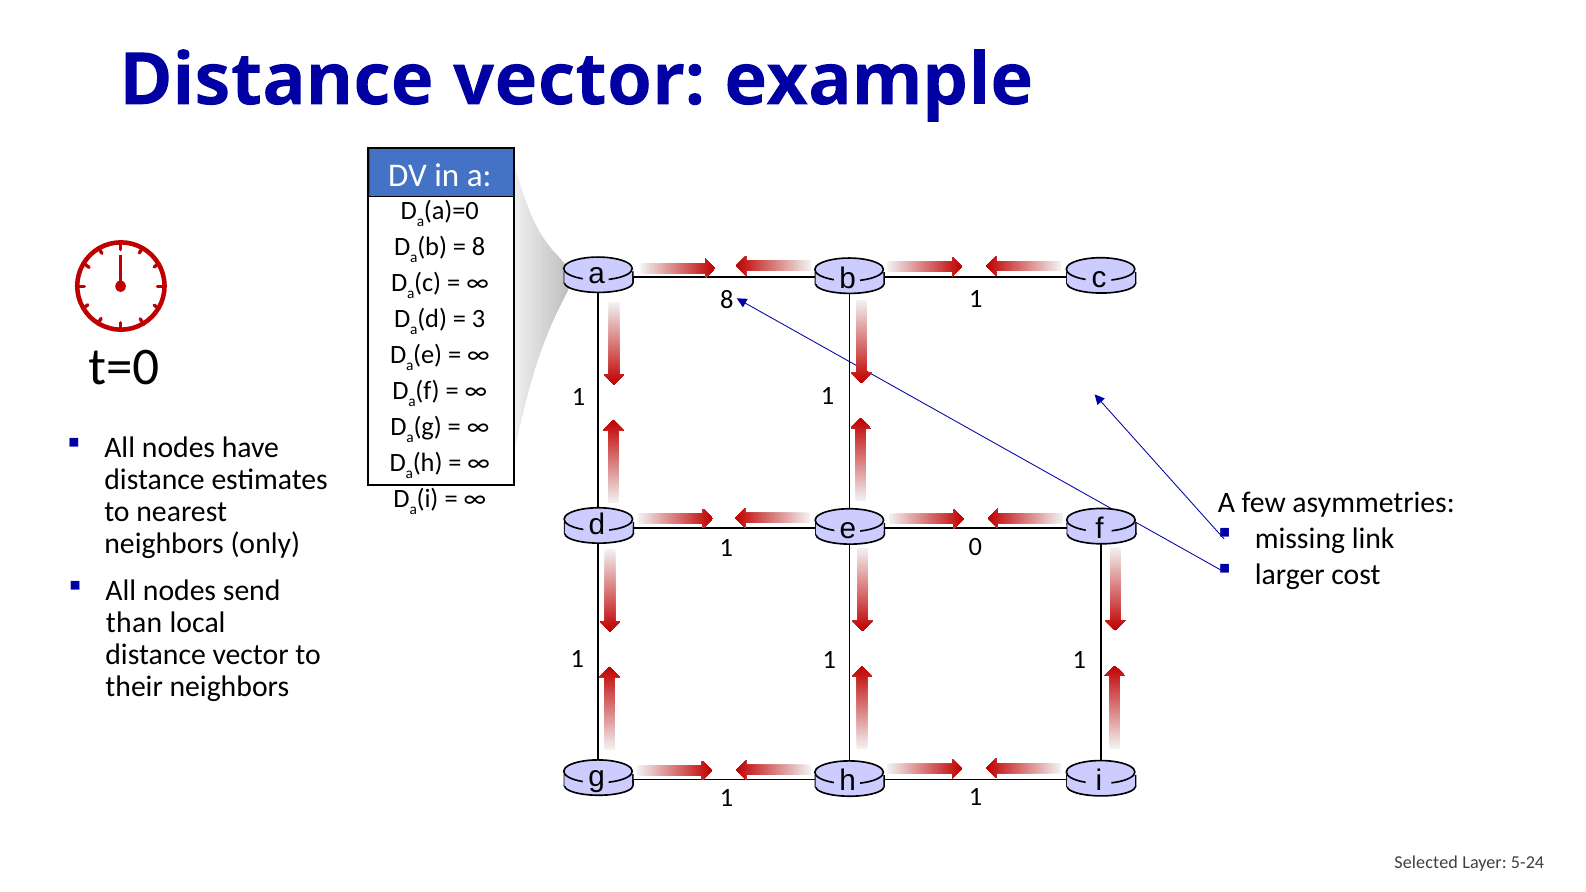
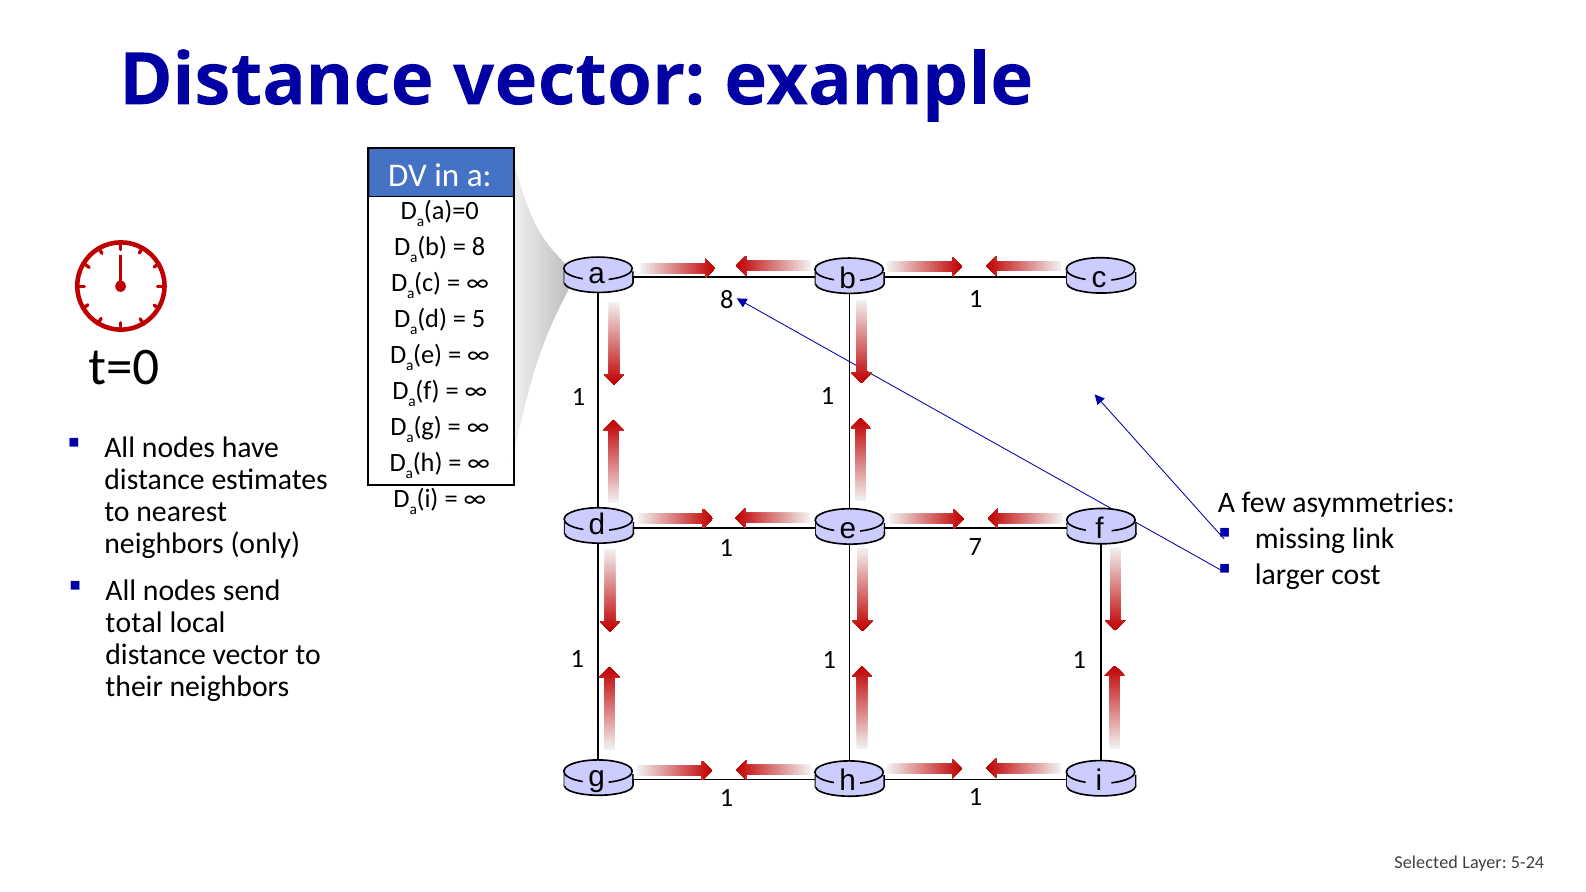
3: 3 -> 5
0: 0 -> 7
than: than -> total
